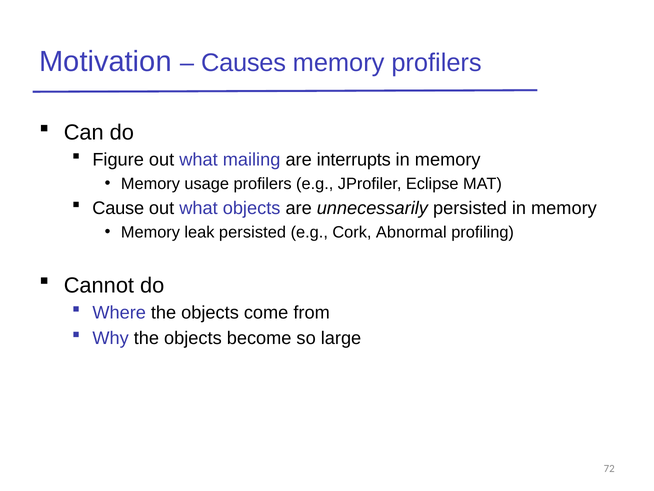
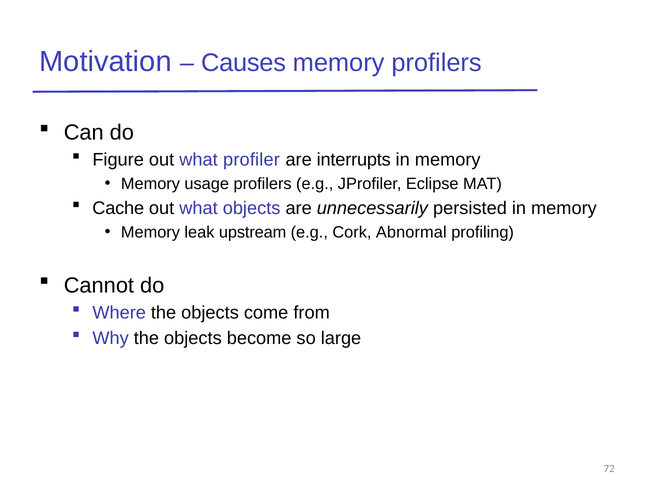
mailing: mailing -> profiler
Cause: Cause -> Cache
leak persisted: persisted -> upstream
